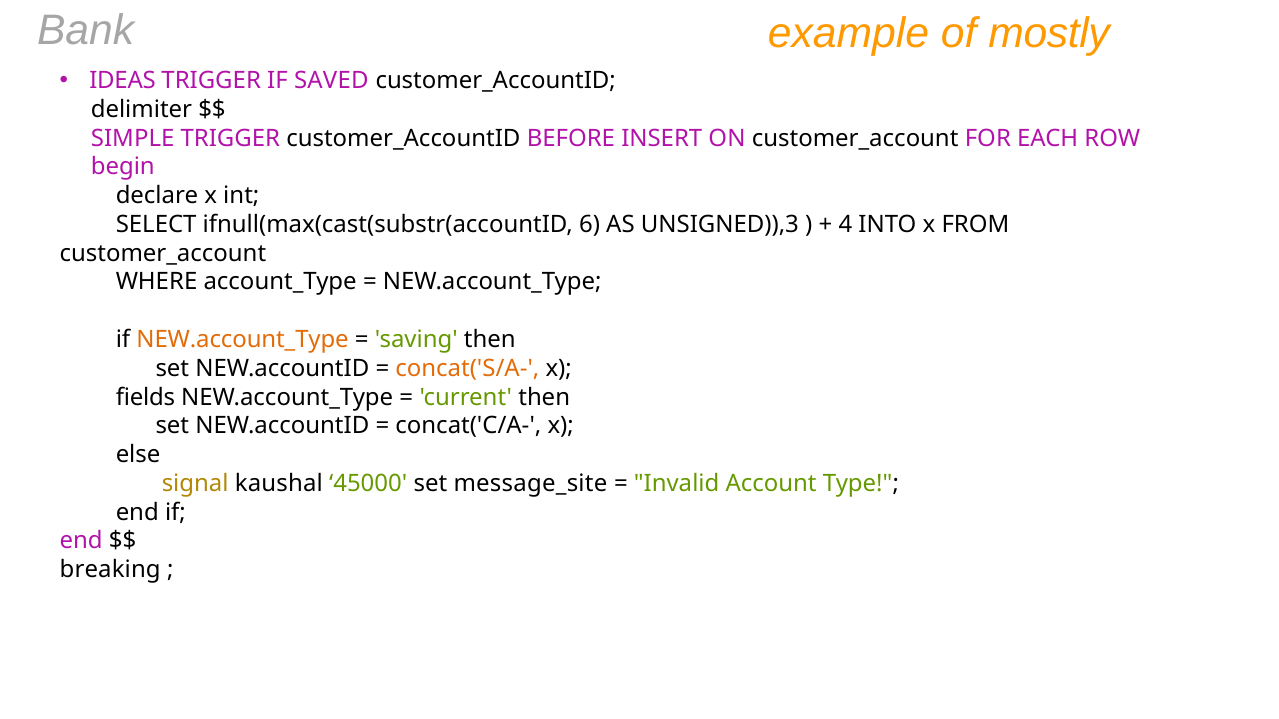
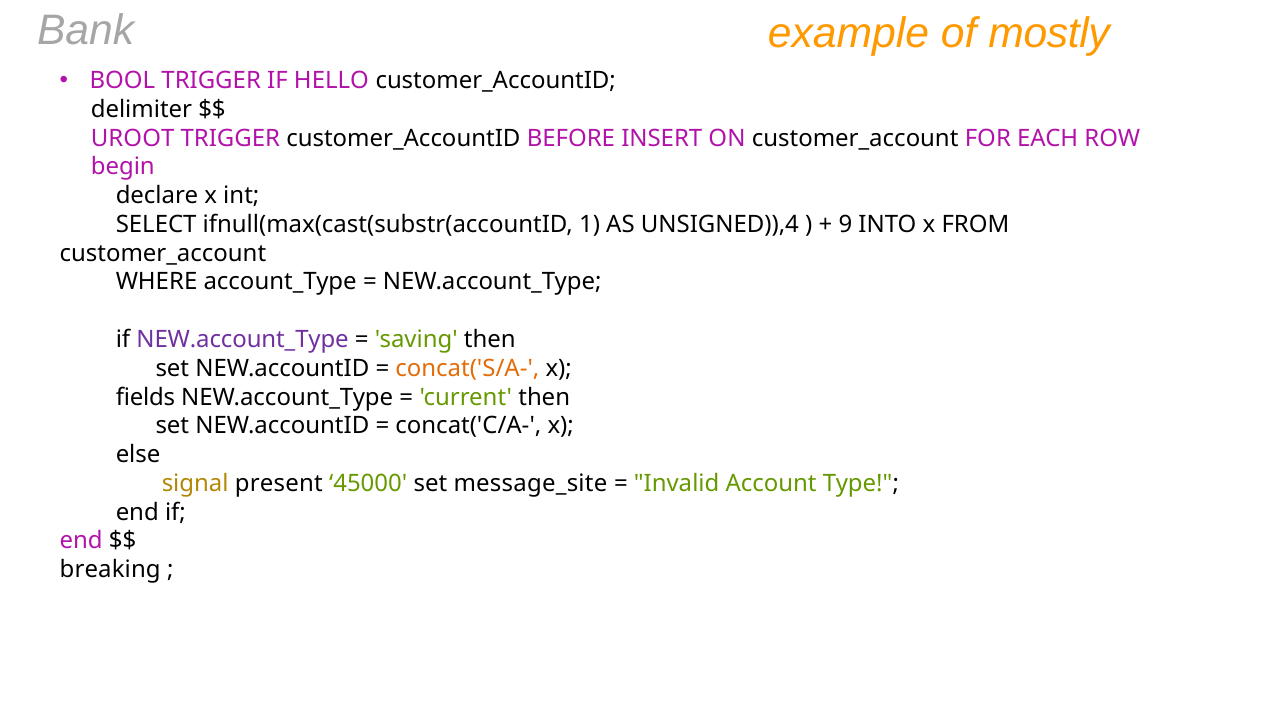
IDEAS: IDEAS -> BOOL
SAVED: SAVED -> HELLO
SIMPLE: SIMPLE -> UROOT
6: 6 -> 1
UNSIGNED)),3: UNSIGNED)),3 -> UNSIGNED)),4
4: 4 -> 9
NEW.account_Type at (243, 340) colour: orange -> purple
kaushal: kaushal -> present
